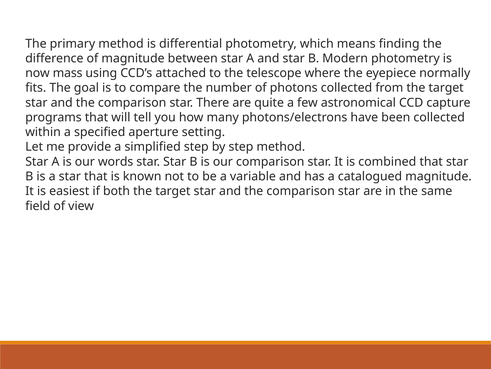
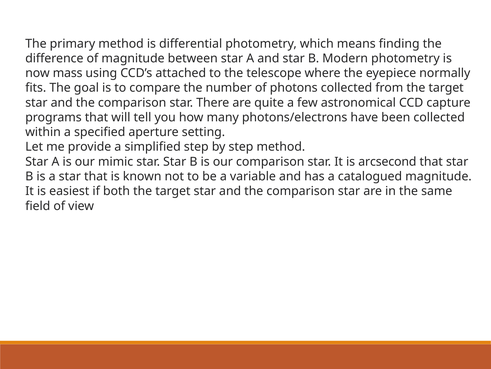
words: words -> mimic
combined: combined -> arcsecond
